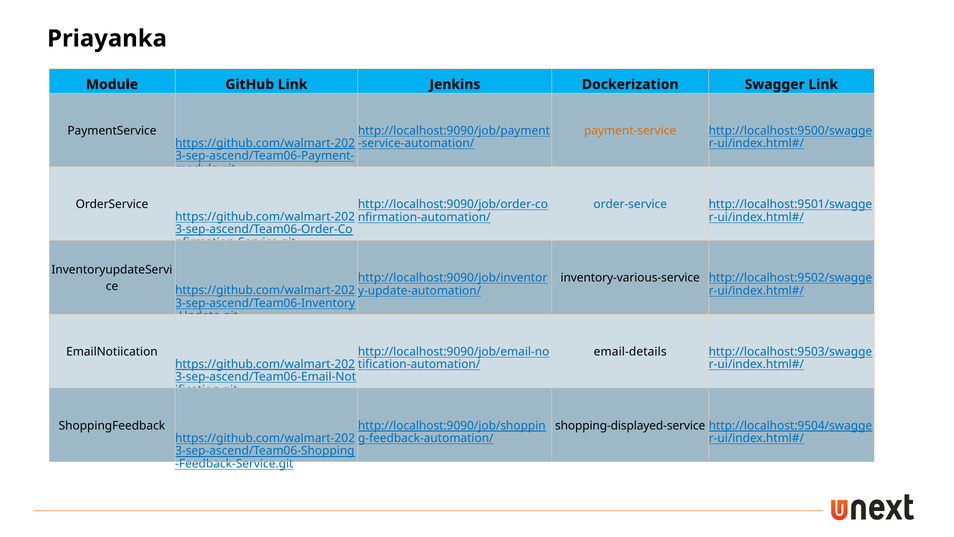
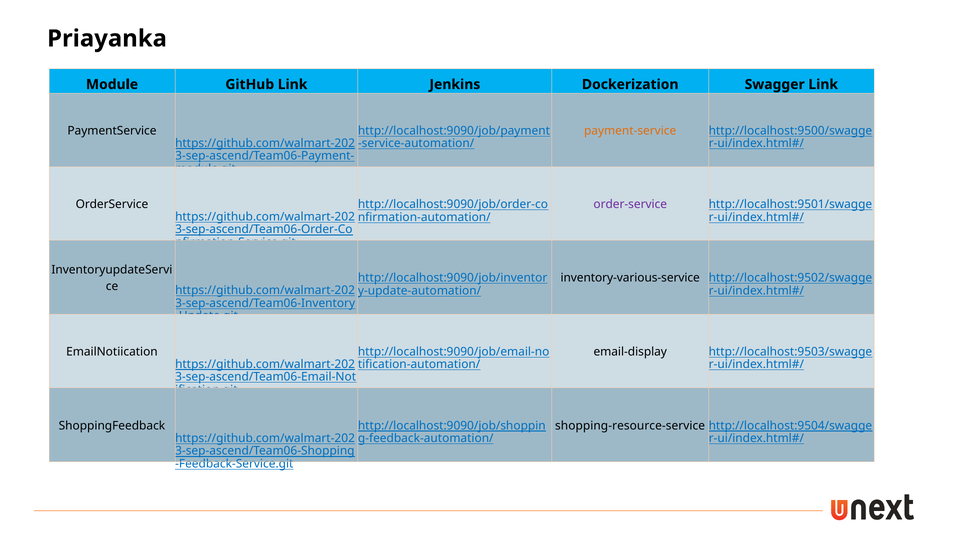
order-service colour: blue -> purple
email-details: email-details -> email-display
shopping-displayed-service: shopping-displayed-service -> shopping-resource-service
